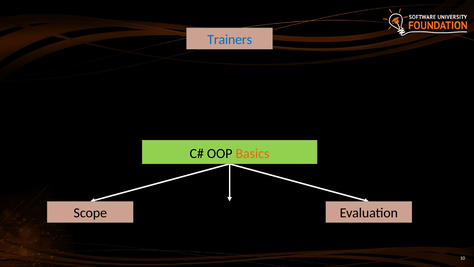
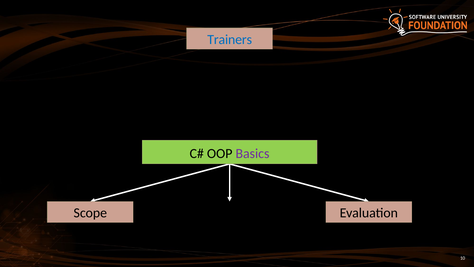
Basics colour: orange -> purple
